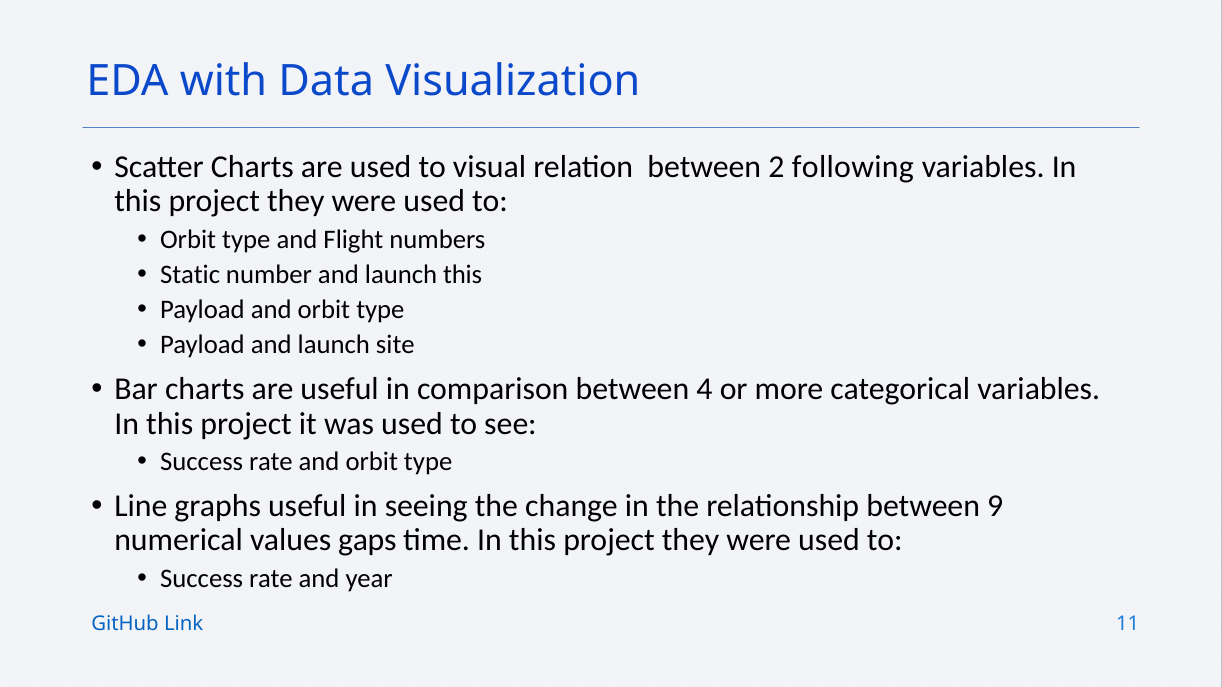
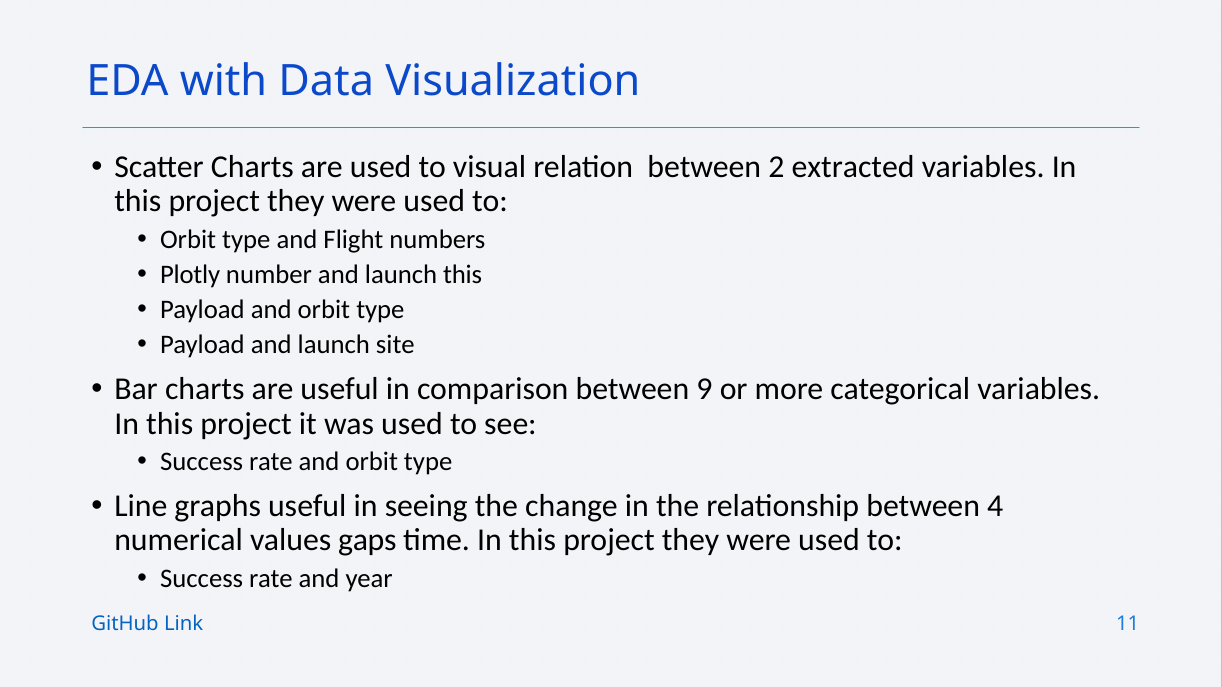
following: following -> extracted
Static: Static -> Plotly
4: 4 -> 9
9: 9 -> 4
